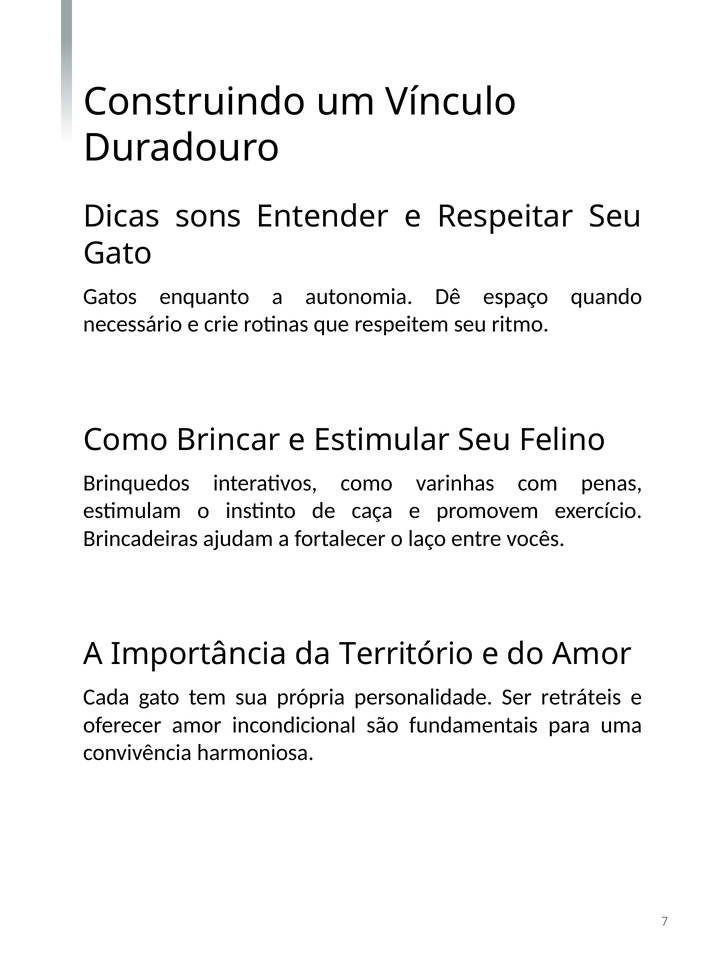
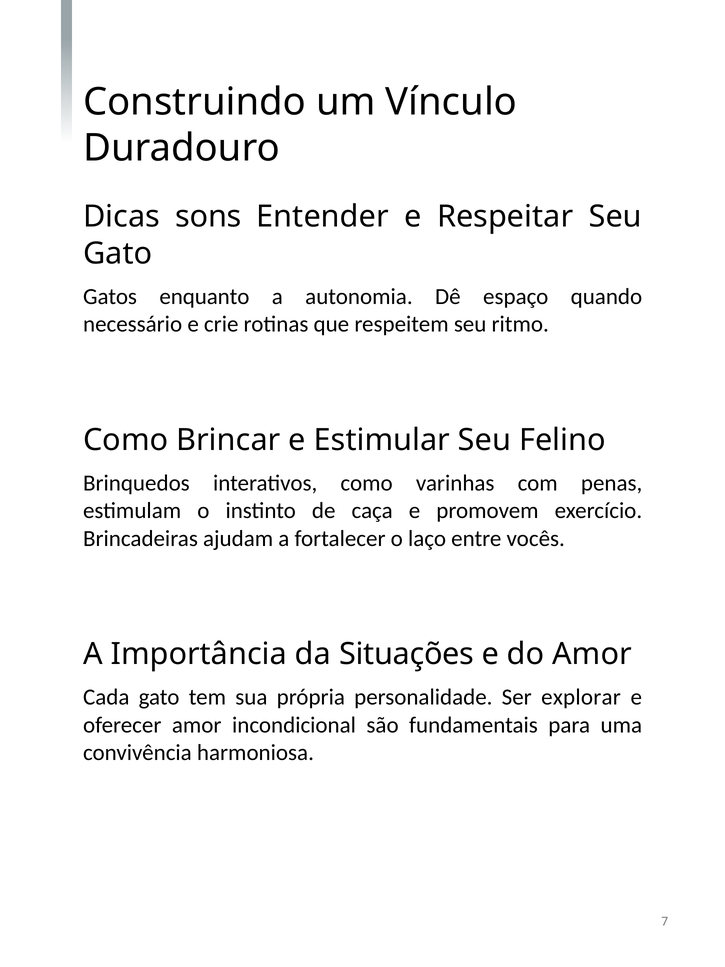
Território: Território -> Situações
retráteis: retráteis -> explorar
